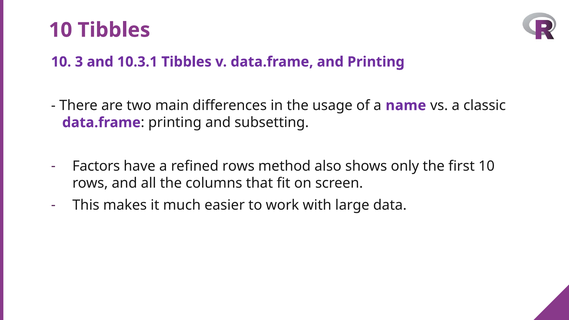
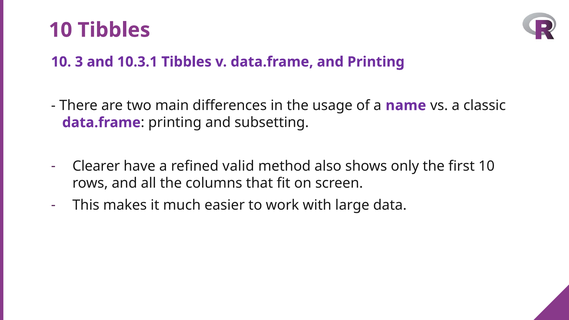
Factors: Factors -> Clearer
refined rows: rows -> valid
